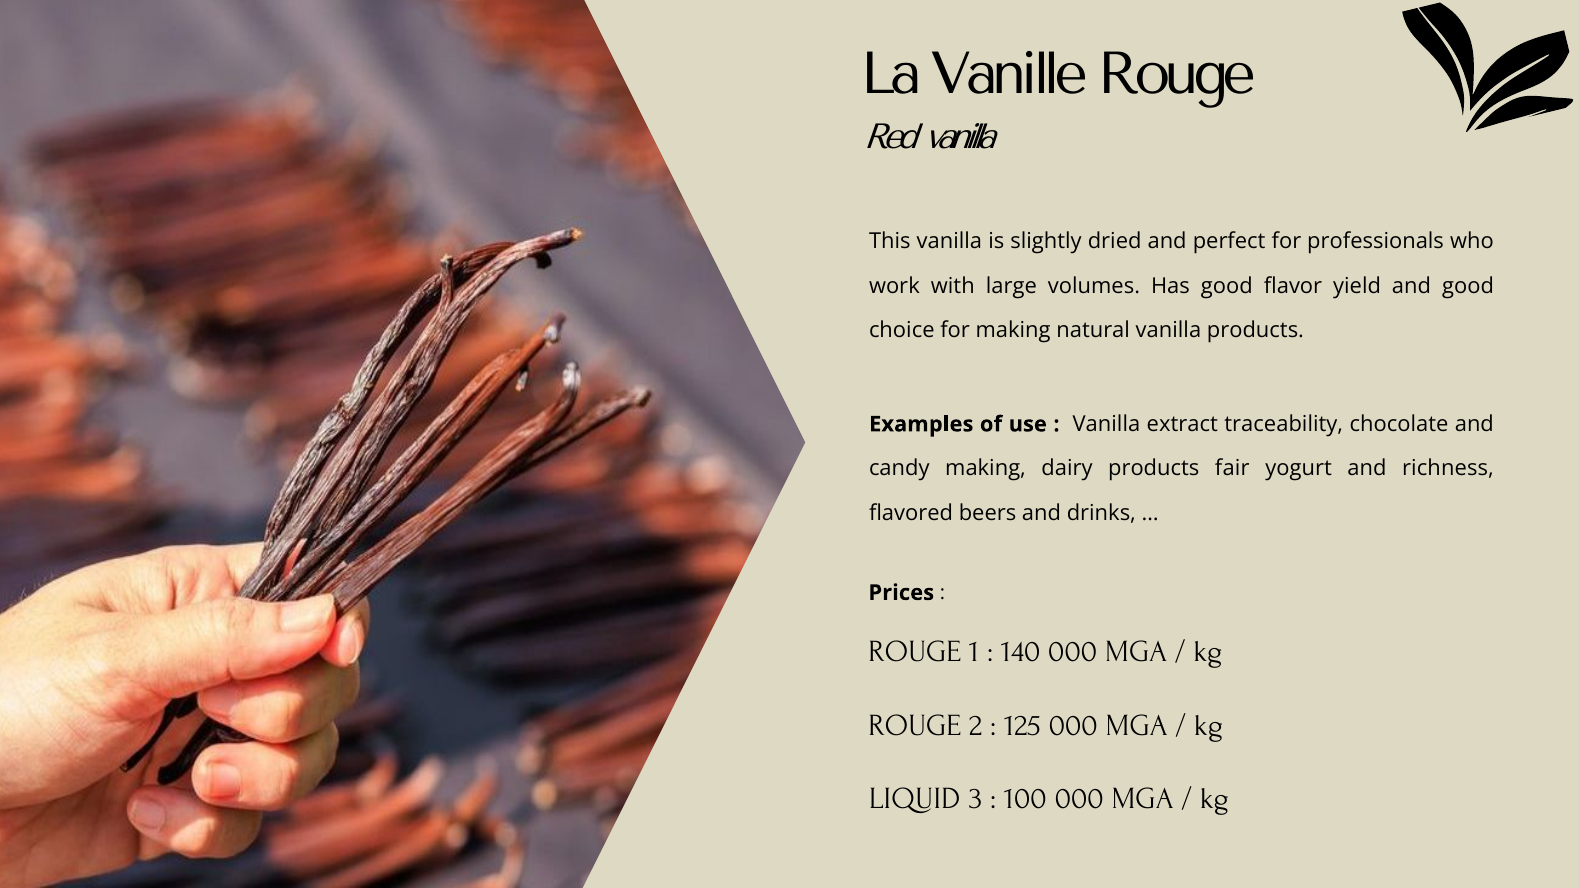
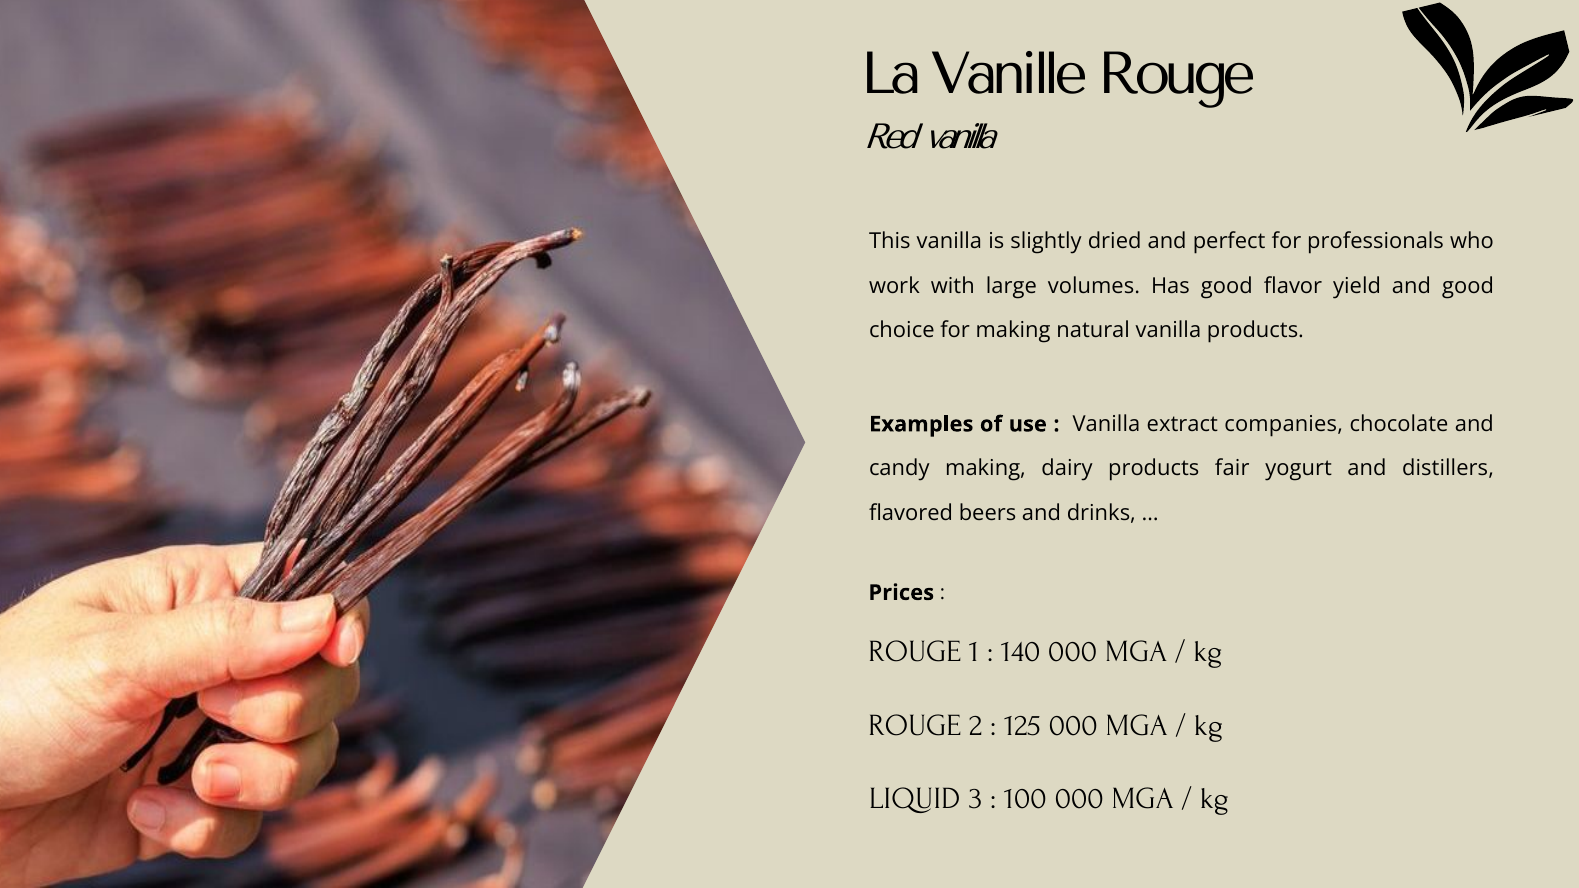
traceability: traceability -> companies
richness: richness -> distillers
